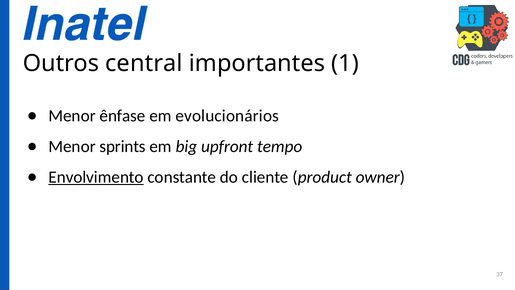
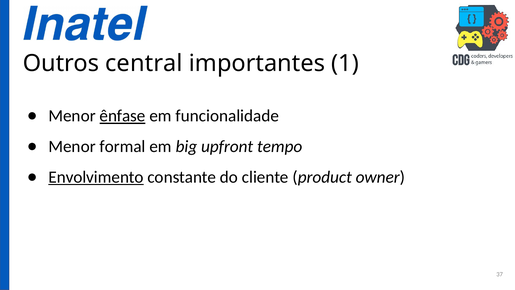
ênfase underline: none -> present
evolucionários: evolucionários -> funcionalidade
sprints: sprints -> formal
